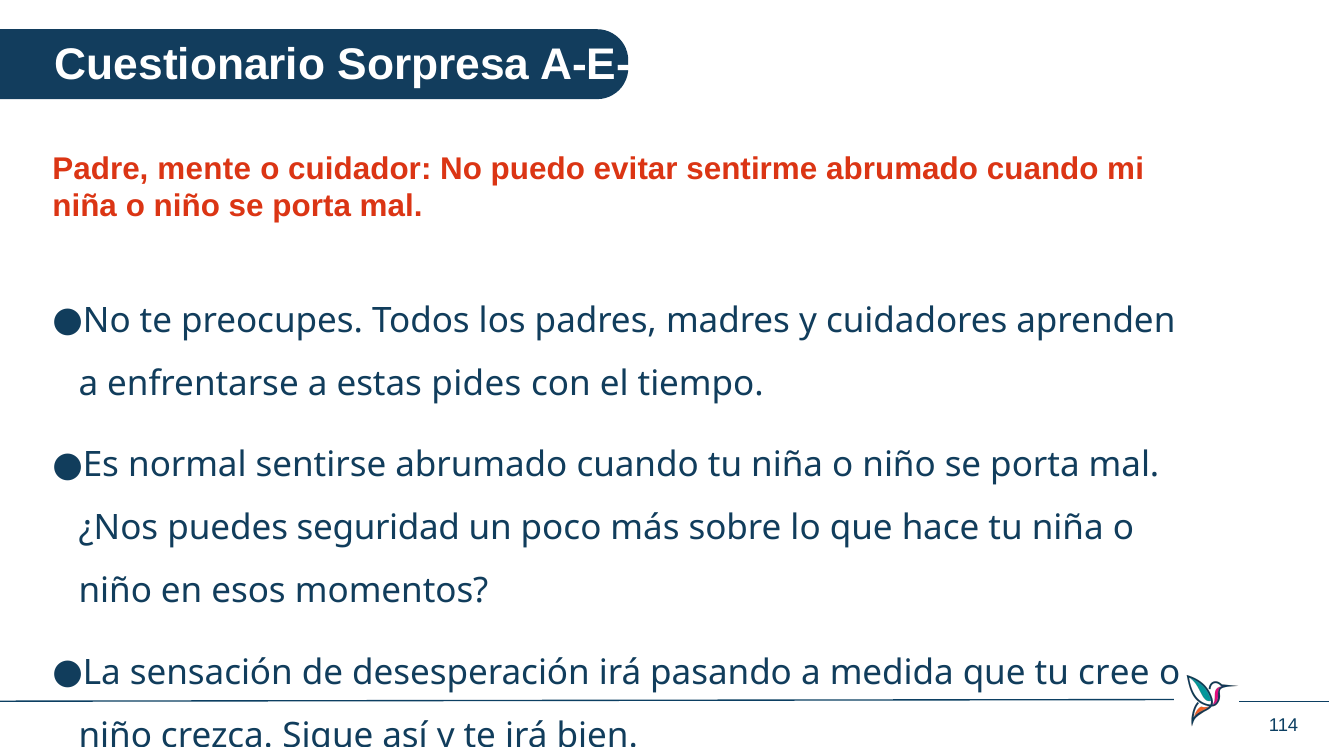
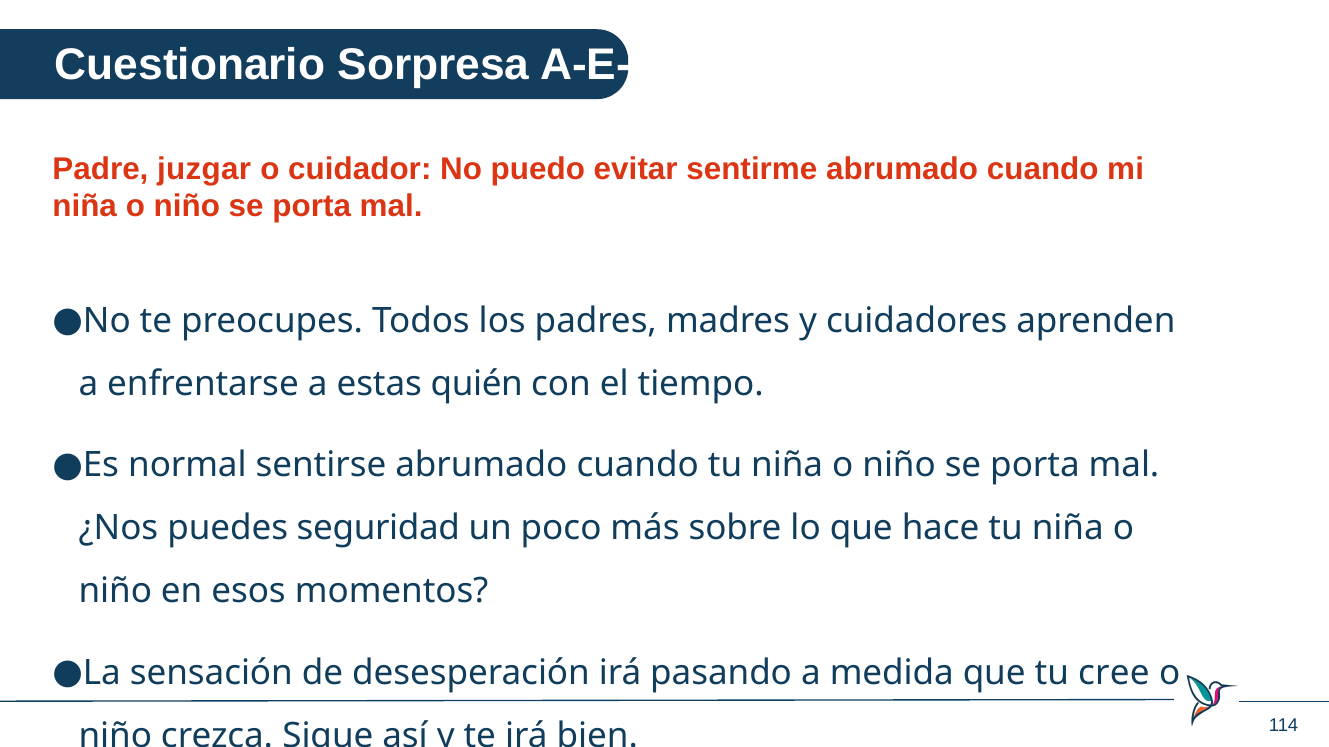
mente: mente -> juzgar
pides: pides -> quién
